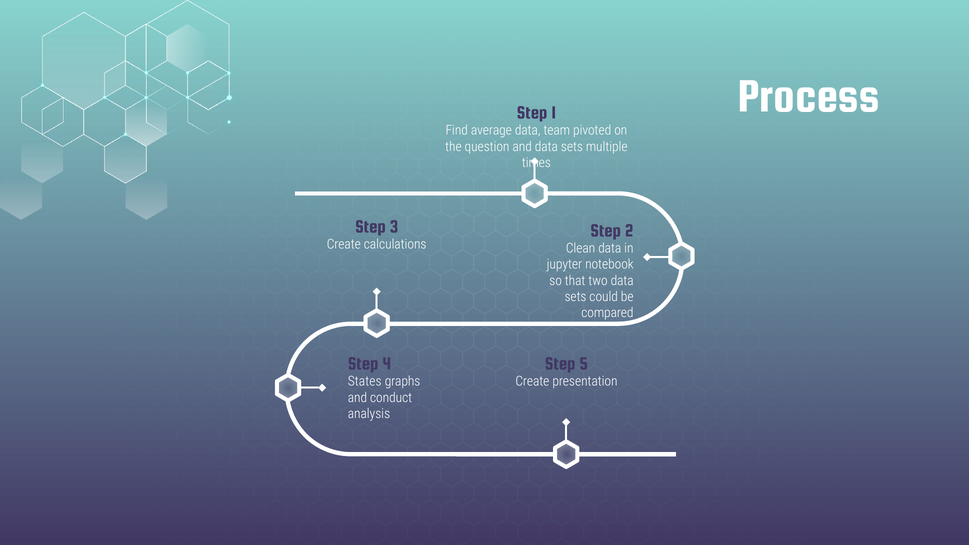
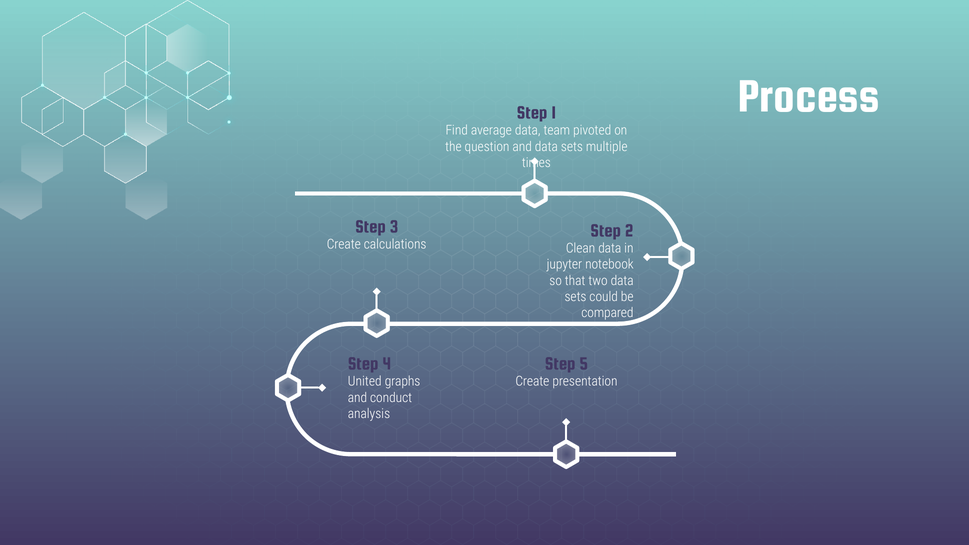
States: States -> United
